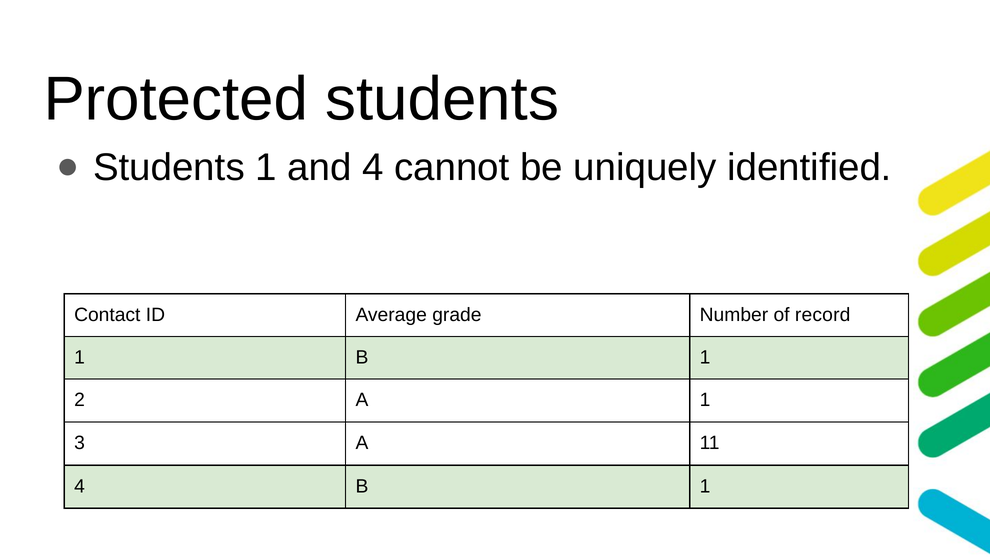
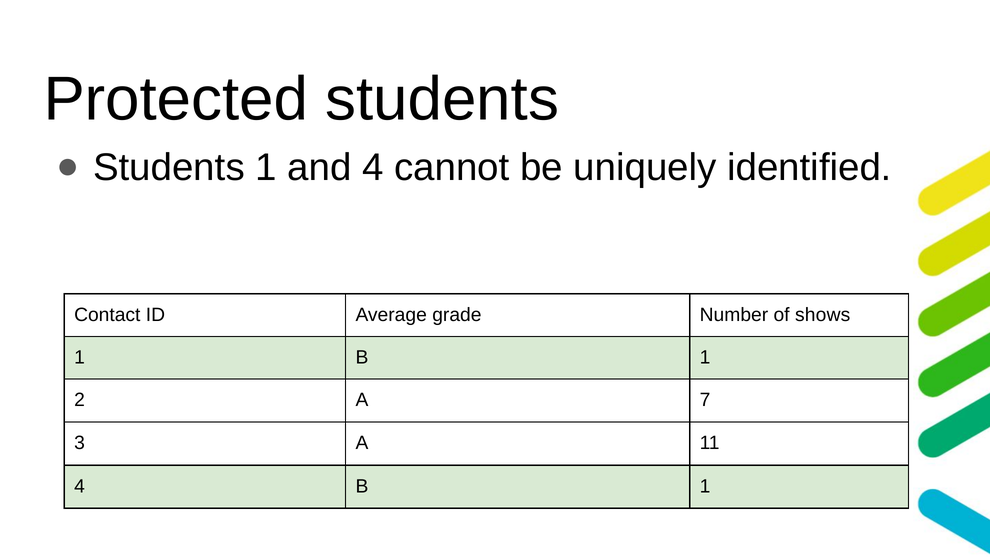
record: record -> shows
A 1: 1 -> 7
